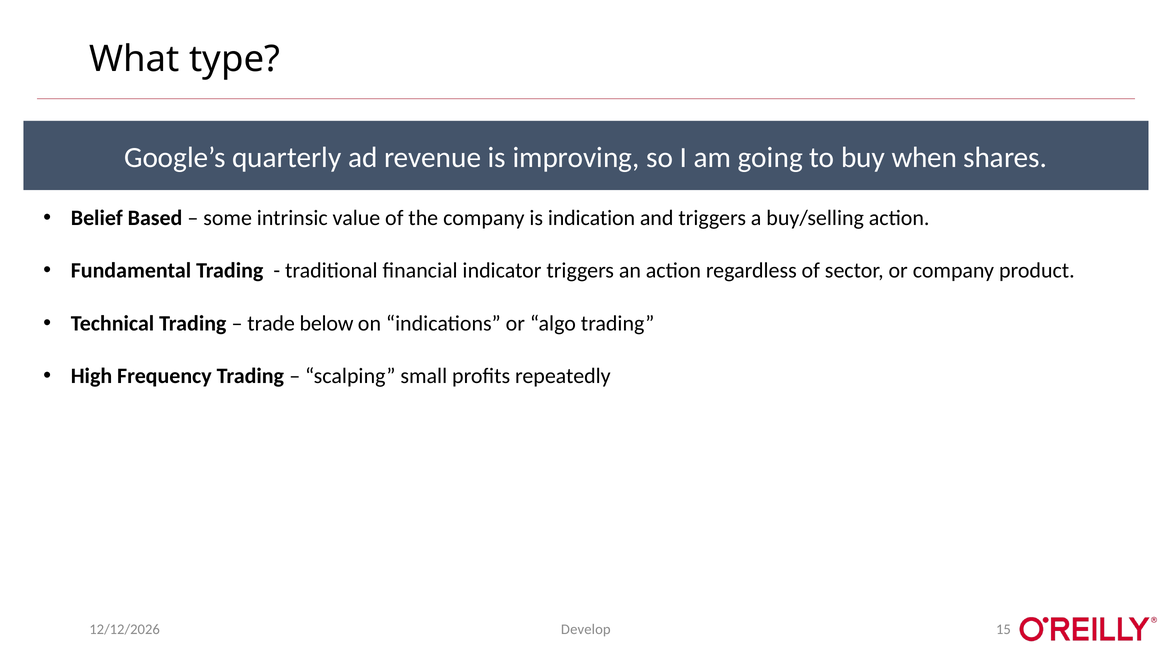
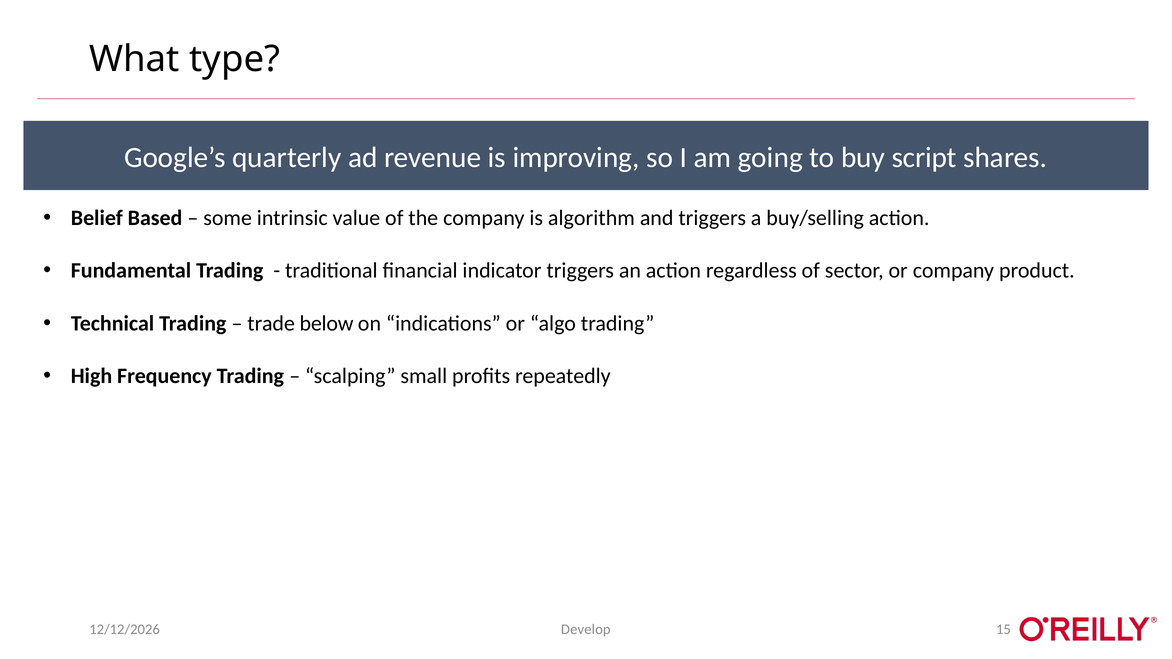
when: when -> script
indication: indication -> algorithm
